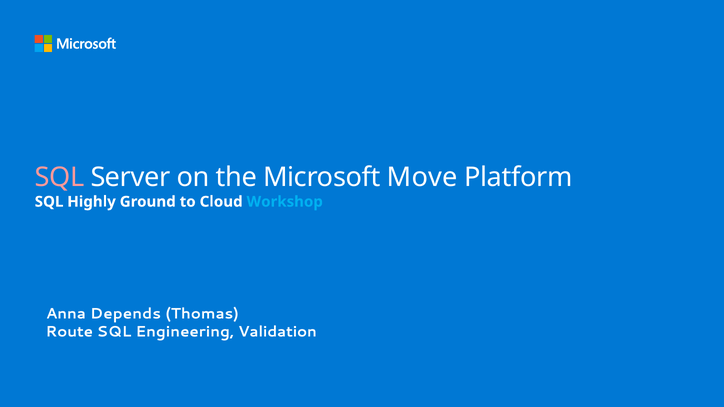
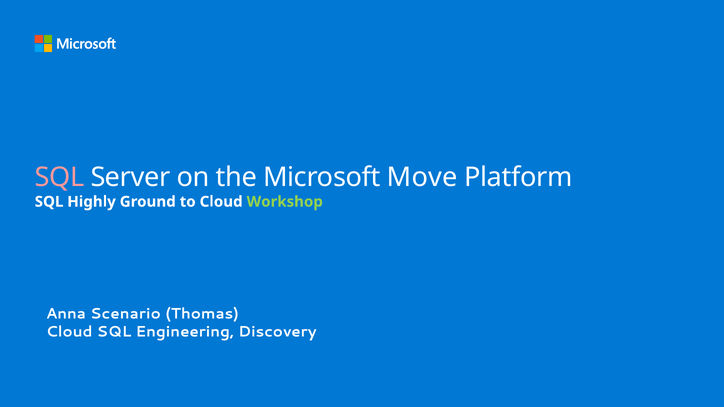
Workshop colour: light blue -> light green
Depends: Depends -> Scenario
Route at (69, 332): Route -> Cloud
Validation: Validation -> Discovery
